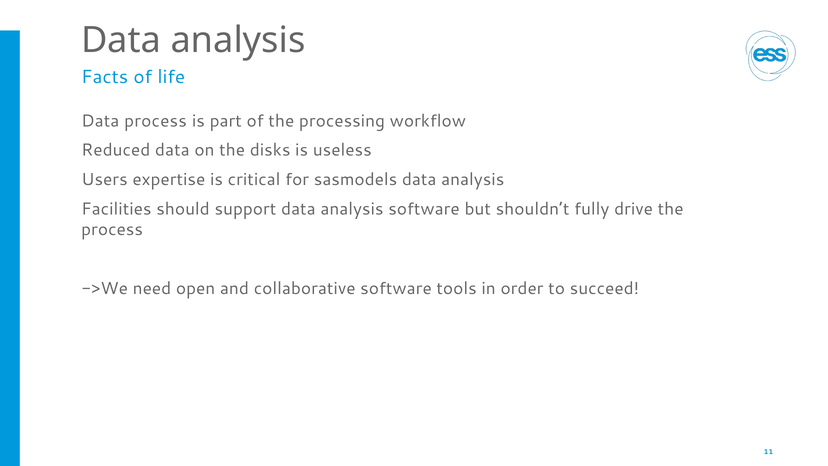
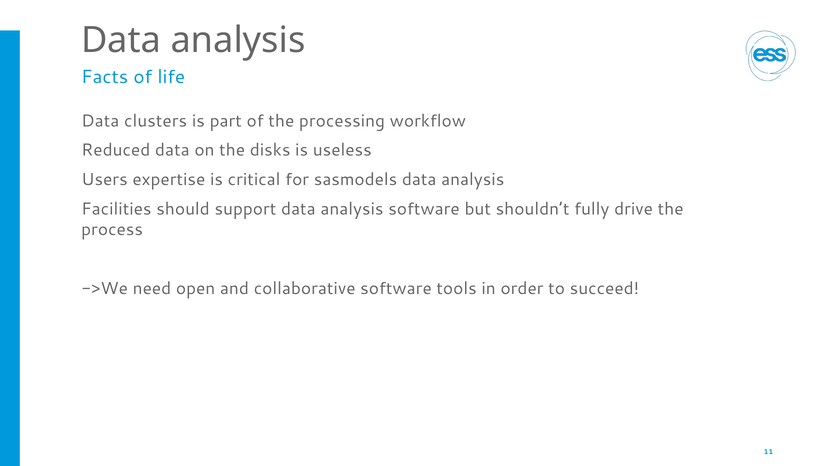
Data process: process -> clusters
